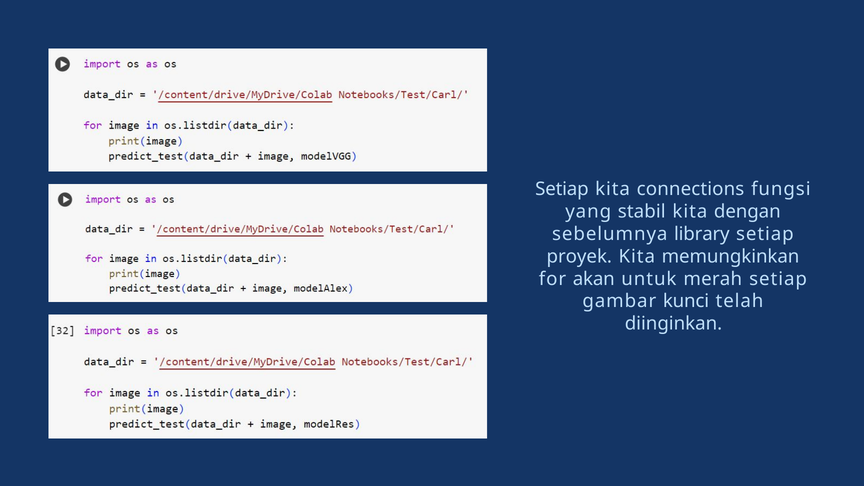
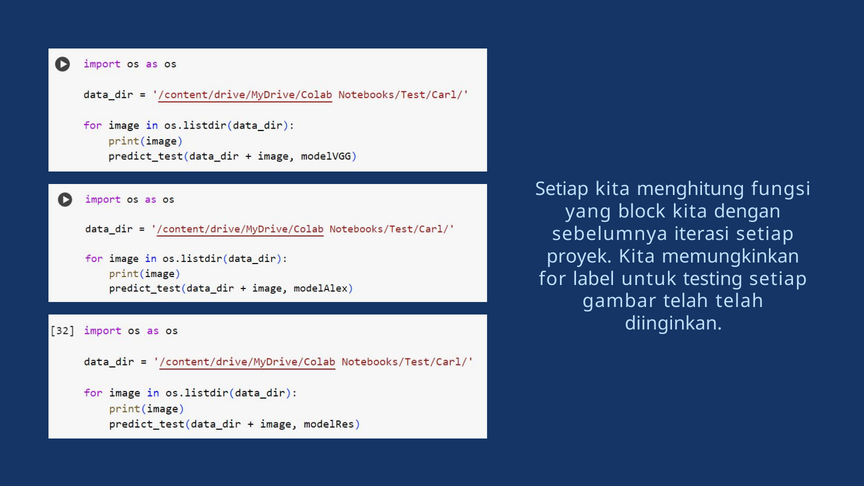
connections: connections -> menghitung
stabil: stabil -> block
library: library -> iterasi
akan: akan -> label
merah: merah -> testing
gambar kunci: kunci -> telah
